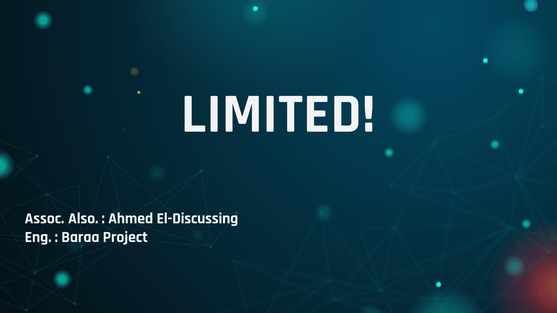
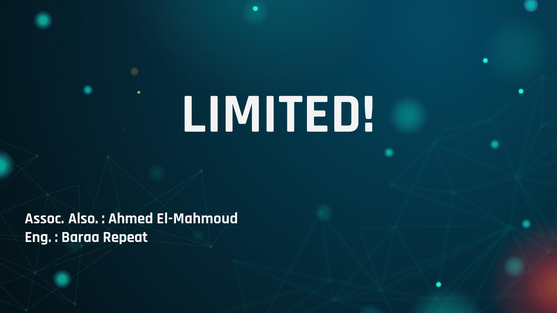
El-Discussing: El-Discussing -> El-Mahmoud
Project: Project -> Repeat
